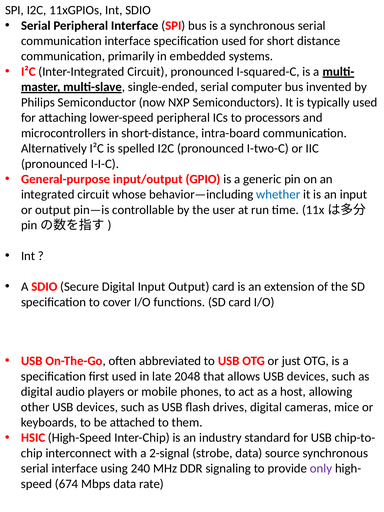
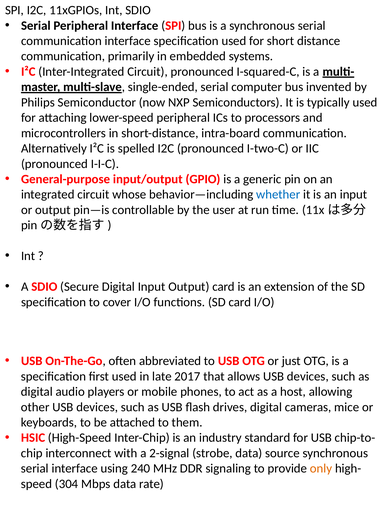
2048: 2048 -> 2017
only colour: purple -> orange
674: 674 -> 304
